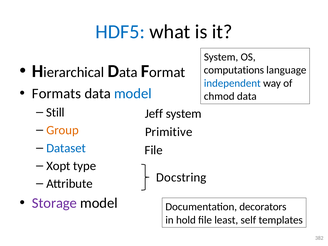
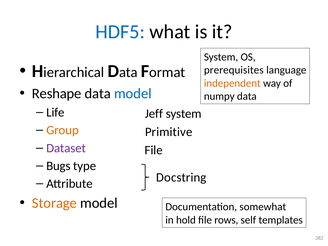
computations: computations -> prerequisites
independent colour: blue -> orange
Formats: Formats -> Reshape
chmod: chmod -> numpy
Still: Still -> Life
Dataset colour: blue -> purple
Xopt: Xopt -> Bugs
Storage colour: purple -> orange
decorators: decorators -> somewhat
least: least -> rows
